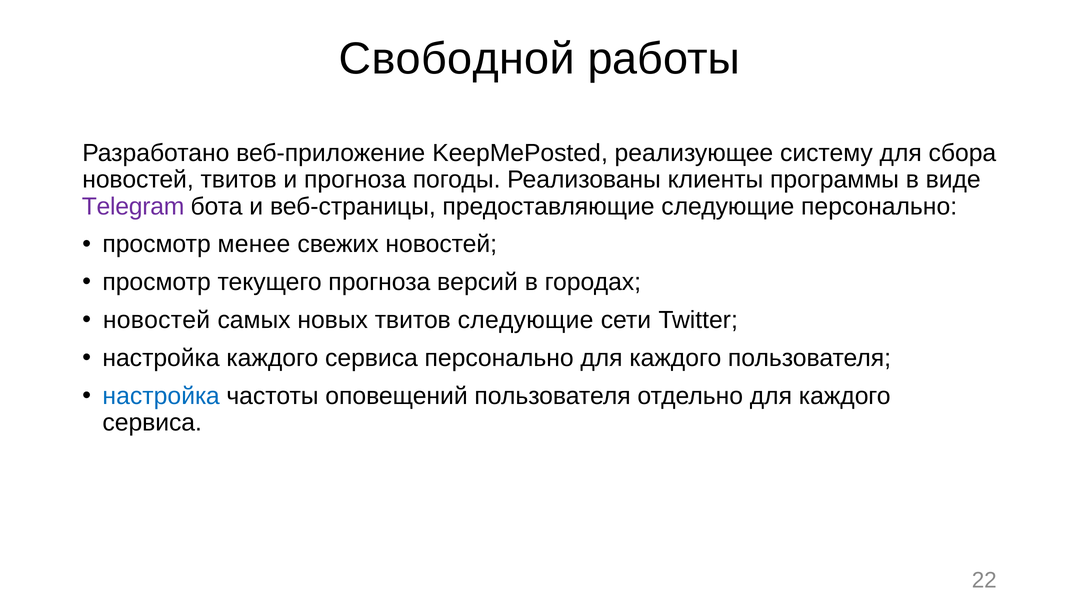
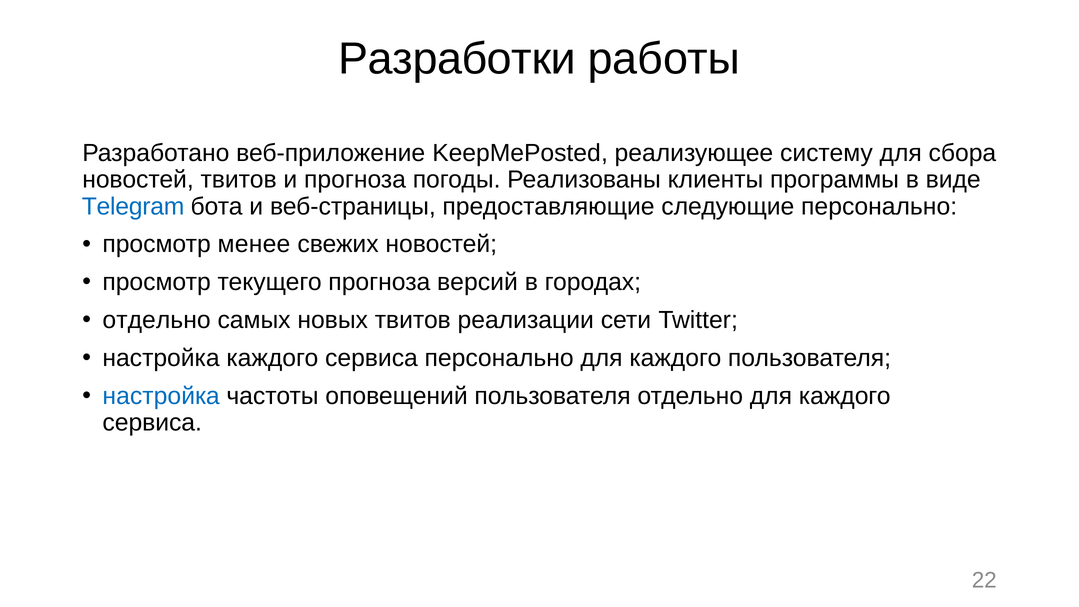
Свободной: Свободной -> Разработки
Telegram colour: purple -> blue
новостей at (157, 320): новостей -> отдельно
твитов следующие: следующие -> реализации
